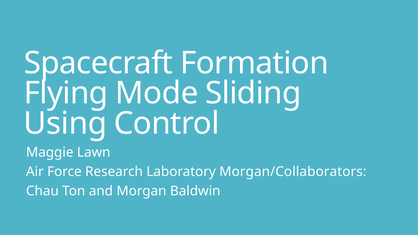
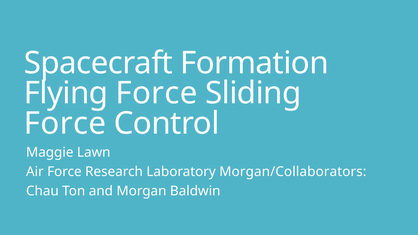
Flying Mode: Mode -> Force
Using at (65, 123): Using -> Force
